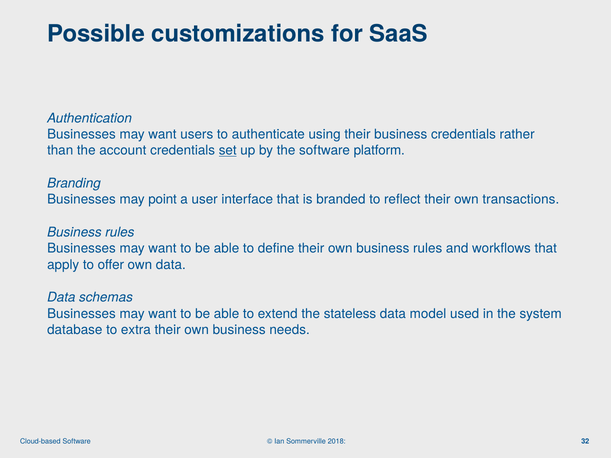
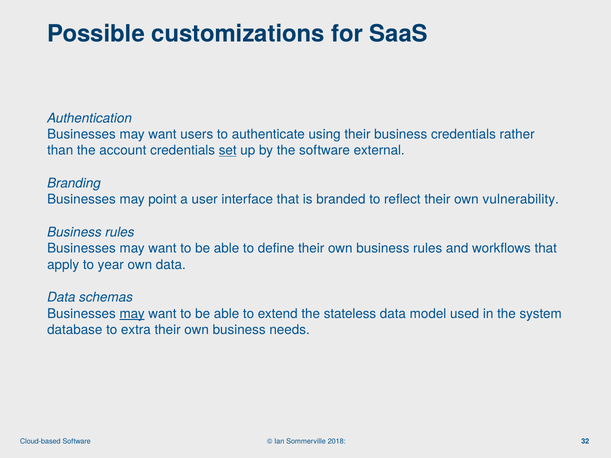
platform: platform -> external
transactions: transactions -> vulnerability
offer: offer -> year
may at (132, 314) underline: none -> present
